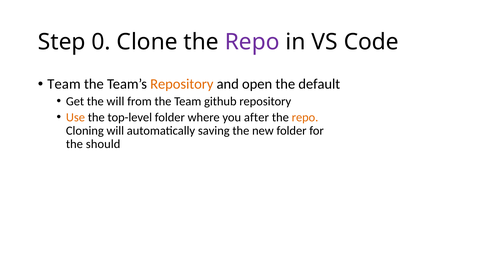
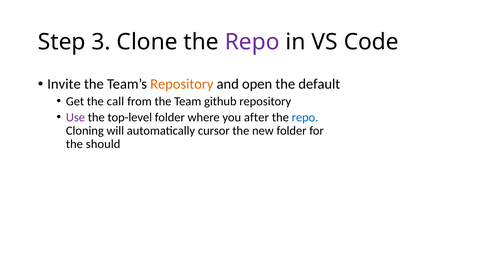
0: 0 -> 3
Team at (64, 84): Team -> Invite
the will: will -> call
Use colour: orange -> purple
repo at (305, 117) colour: orange -> blue
saving: saving -> cursor
